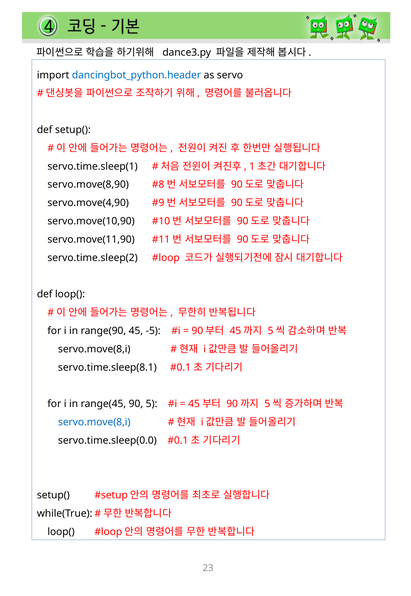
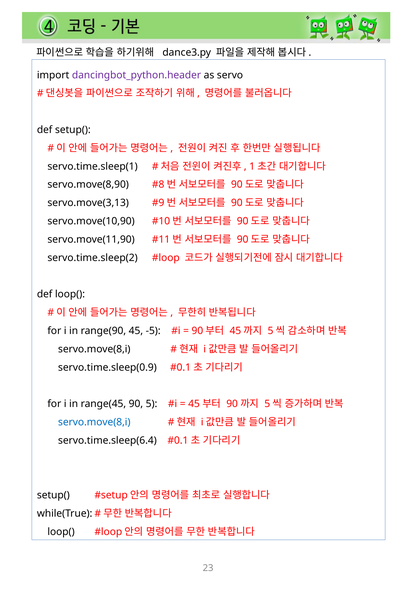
dancingbot_python.header colour: blue -> purple
servo.move(4,90: servo.move(4,90 -> servo.move(3,13
servo.time.sleep(8.1: servo.time.sleep(8.1 -> servo.time.sleep(0.9
servo.time.sleep(0.0: servo.time.sleep(0.0 -> servo.time.sleep(6.4
